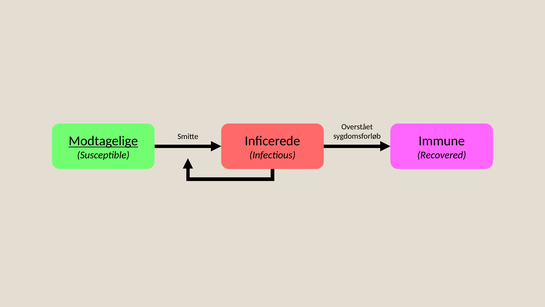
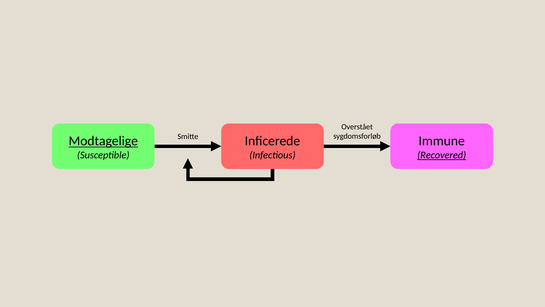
Recovered underline: none -> present
